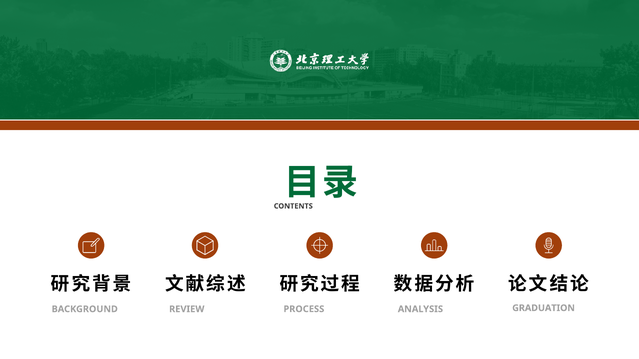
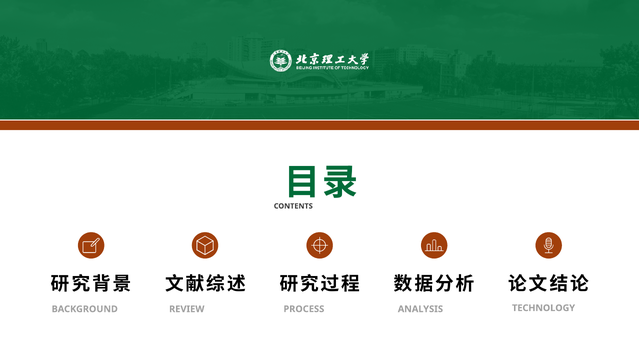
GRADUATION: GRADUATION -> TECHNOLOGY
